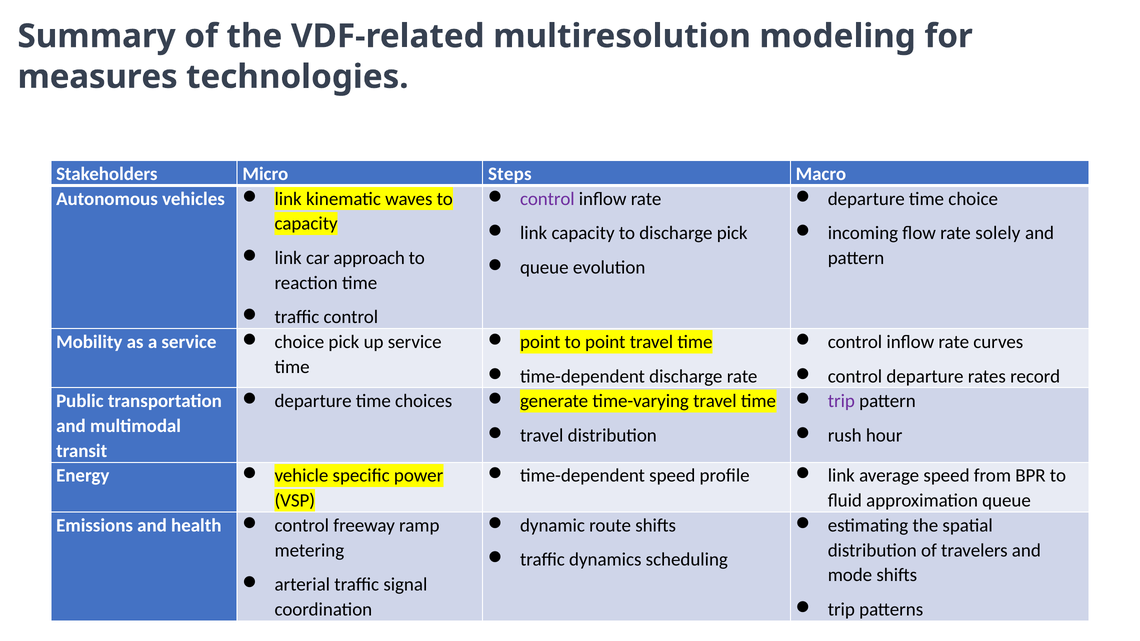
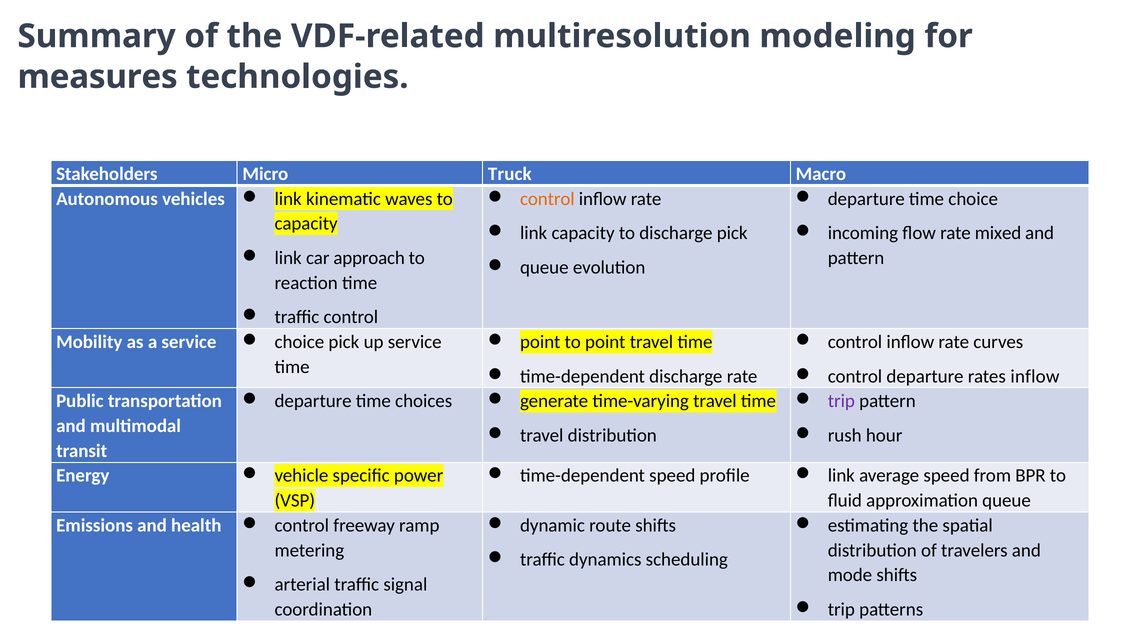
Steps: Steps -> Truck
control at (547, 199) colour: purple -> orange
solely: solely -> mixed
rates record: record -> inflow
